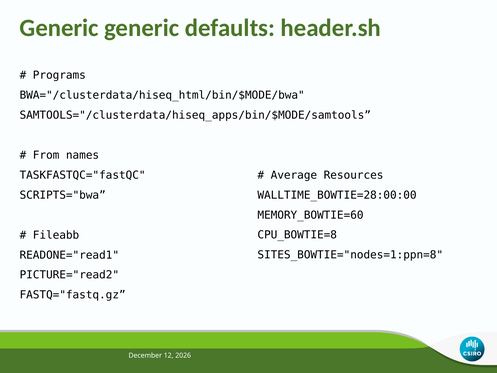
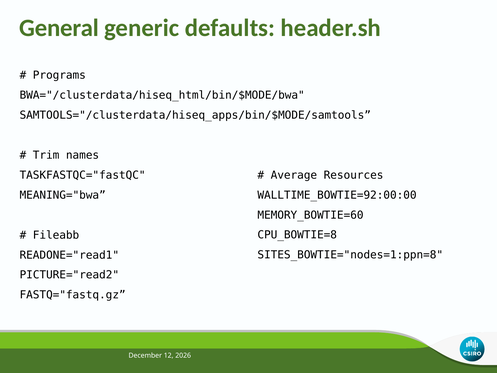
Generic at (59, 28): Generic -> General
From: From -> Trim
SCRIPTS="bwa: SCRIPTS="bwa -> MEANING="bwa
WALLTIME_BOWTIE=28:00:00: WALLTIME_BOWTIE=28:00:00 -> WALLTIME_BOWTIE=92:00:00
